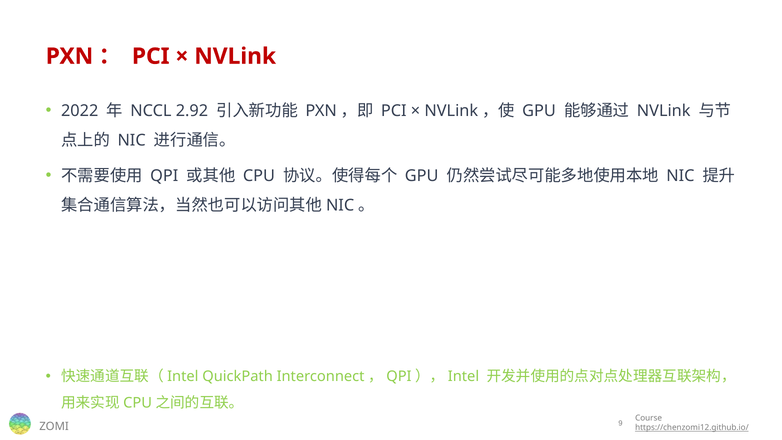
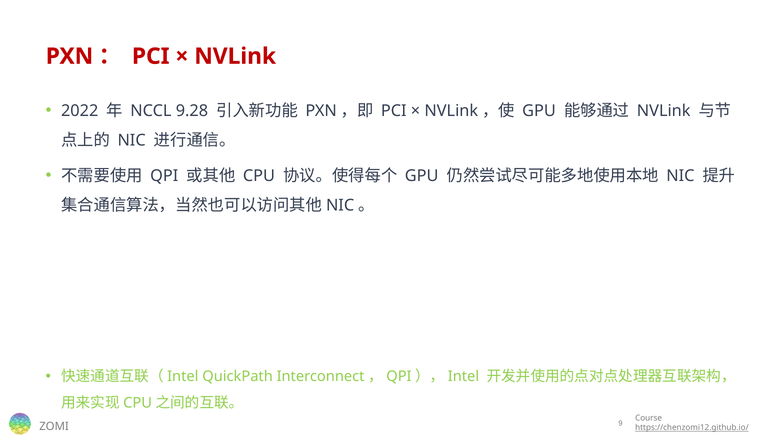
2.92: 2.92 -> 9.28
